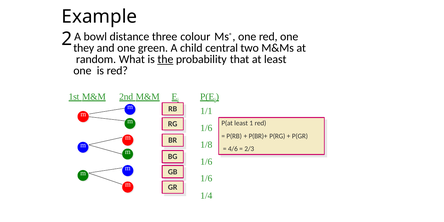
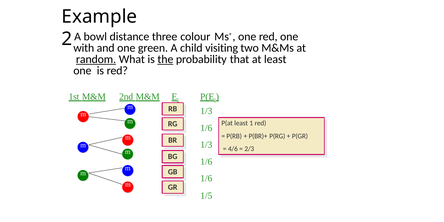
they: they -> with
central: central -> visiting
random underline: none -> present
1/1 at (206, 111): 1/1 -> 1/3
1/8 at (206, 145): 1/8 -> 1/3
1/4: 1/4 -> 1/5
